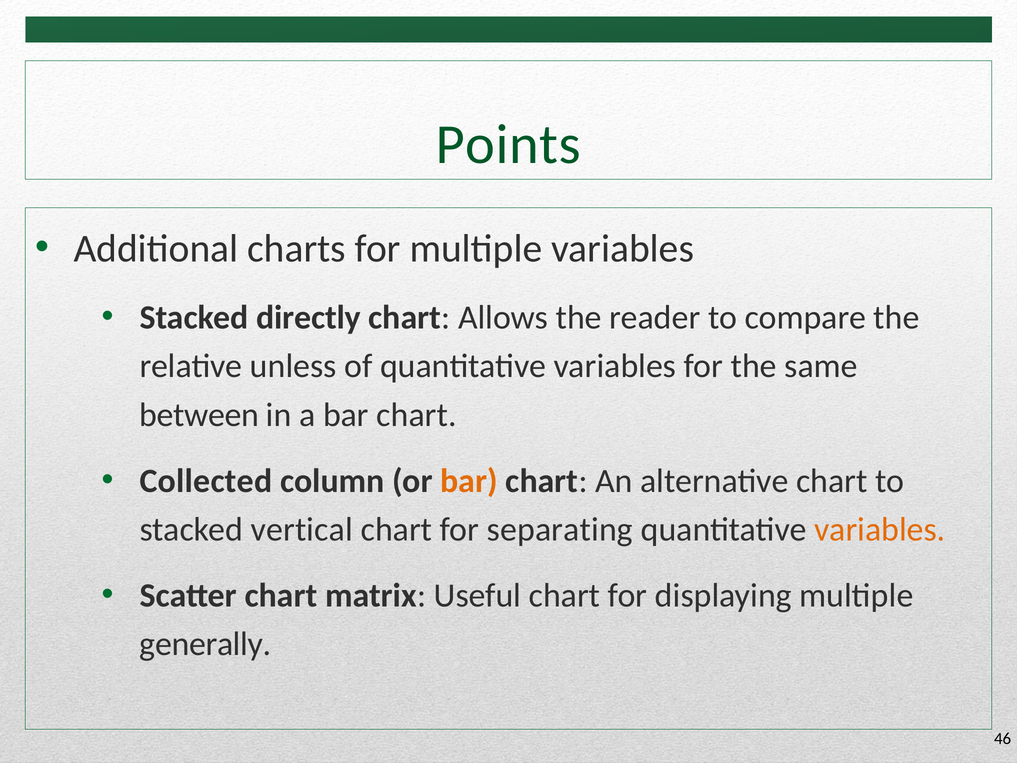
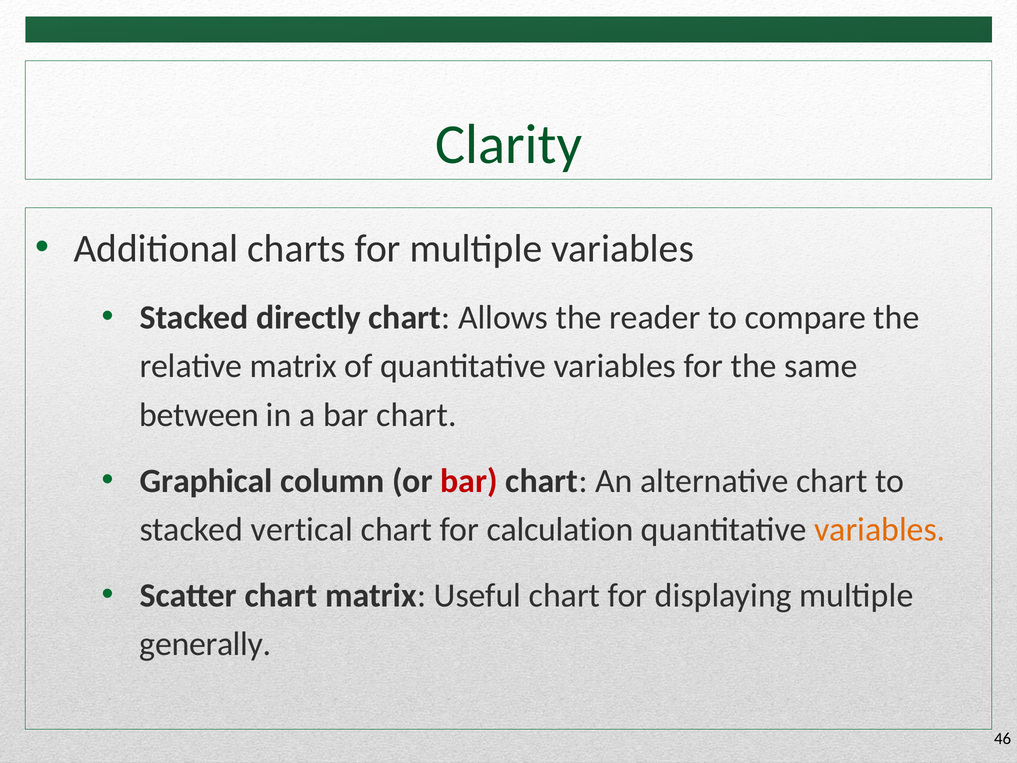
Points: Points -> Clarity
relative unless: unless -> matrix
Collected: Collected -> Graphical
bar at (469, 481) colour: orange -> red
separating: separating -> calculation
